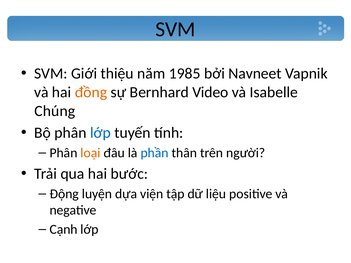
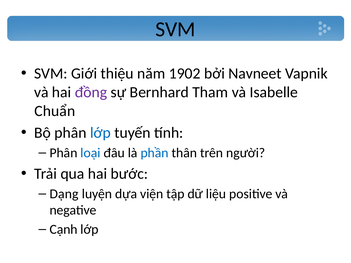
1985: 1985 -> 1902
đồng colour: orange -> purple
Video: Video -> Tham
Chúng: Chúng -> Chuẩn
loại colour: orange -> blue
Động: Động -> Dạng
